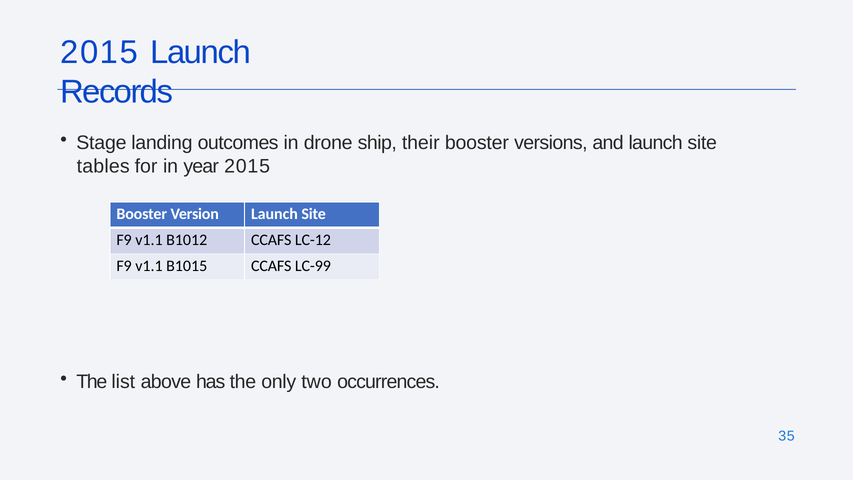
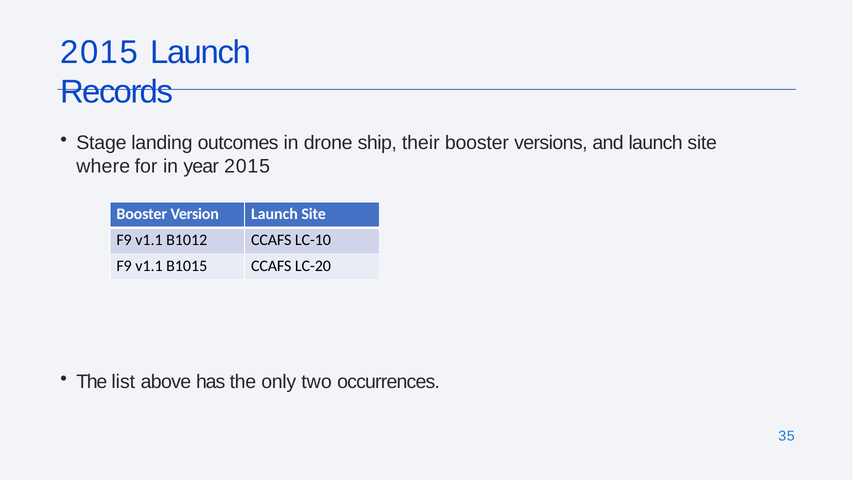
tables: tables -> where
LC-12: LC-12 -> LC-10
LC-99: LC-99 -> LC-20
